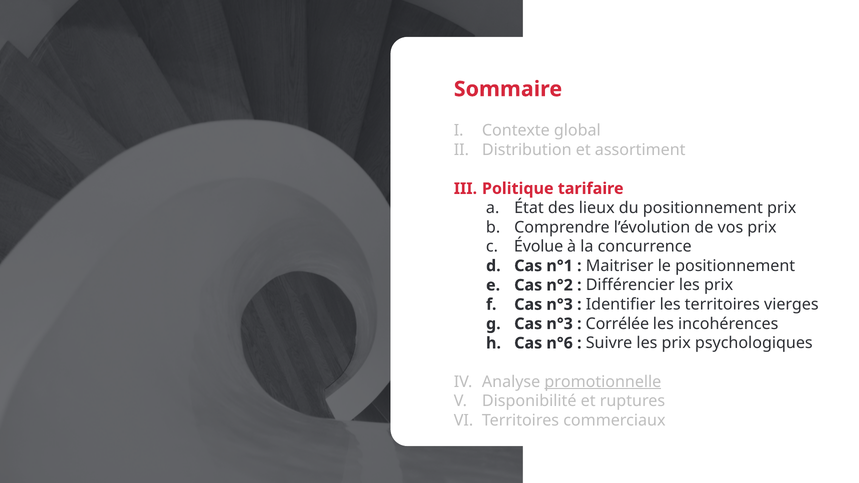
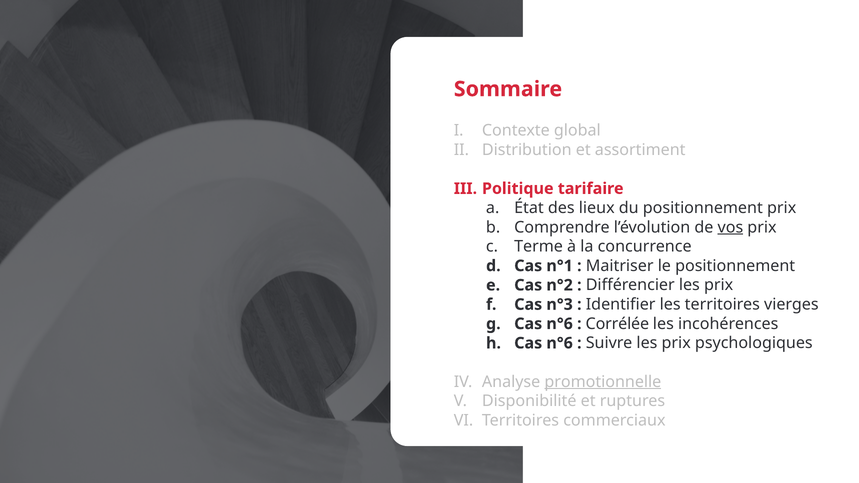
vos underline: none -> present
Évolue: Évolue -> Terme
n°3 at (560, 324): n°3 -> n°6
